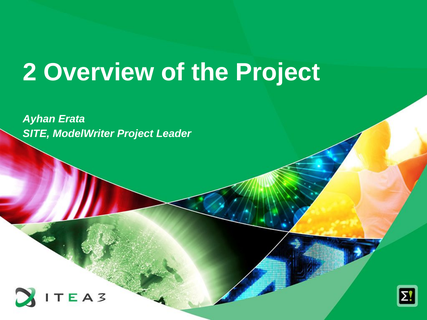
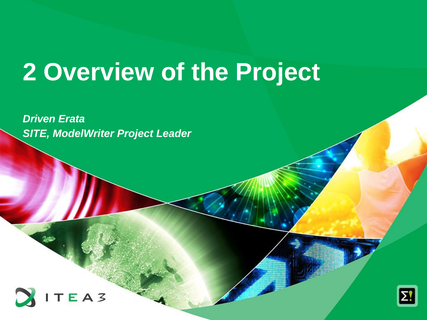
Ayhan: Ayhan -> Driven
